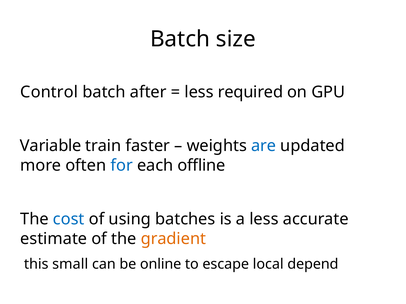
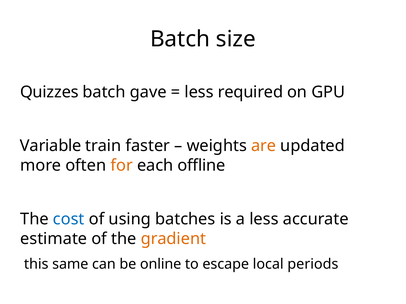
Control: Control -> Quizzes
after: after -> gave
are colour: blue -> orange
for colour: blue -> orange
small: small -> same
depend: depend -> periods
